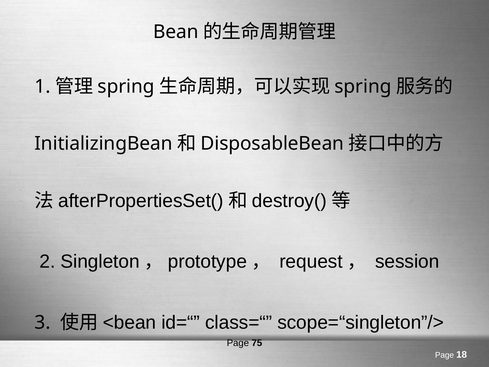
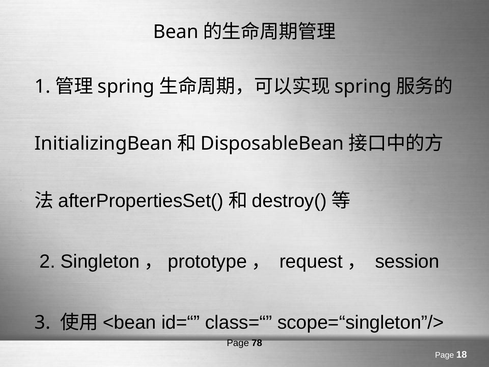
75: 75 -> 78
